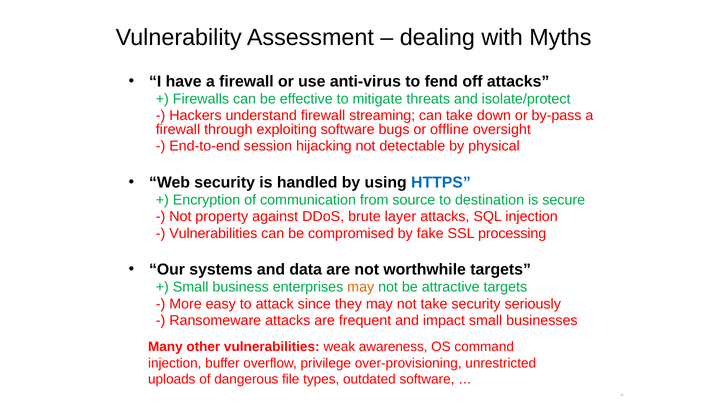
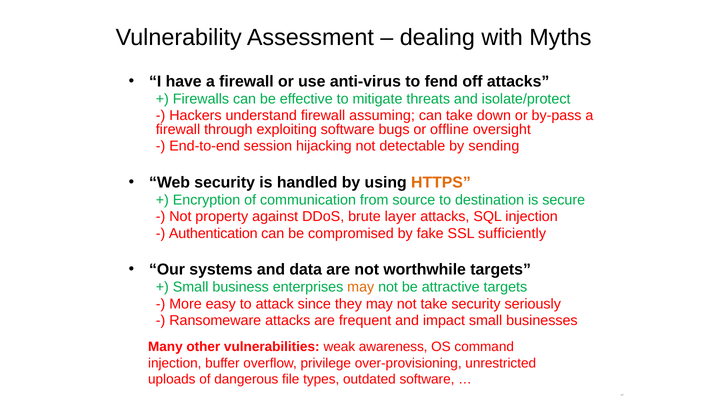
streaming: streaming -> assuming
physical: physical -> sending
HTTPS colour: blue -> orange
Vulnerabilities at (213, 233): Vulnerabilities -> Authentication
processing: processing -> sufficiently
